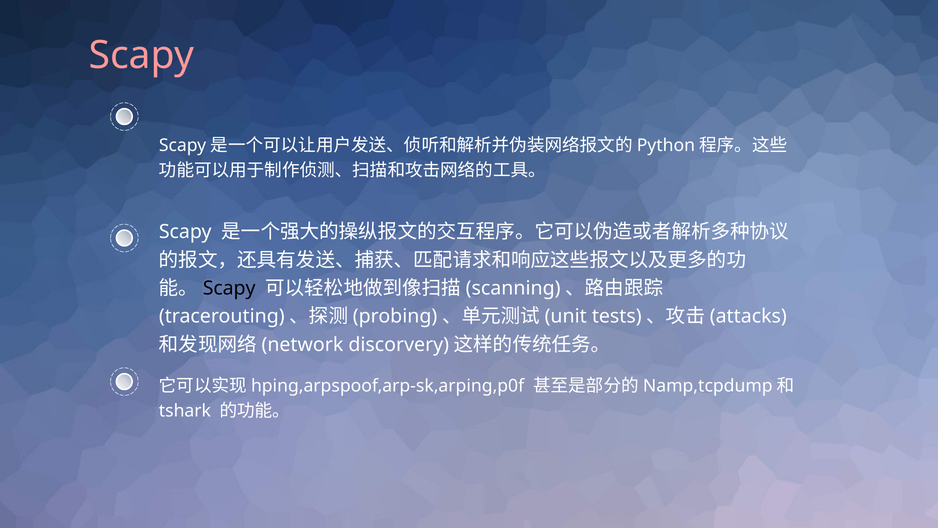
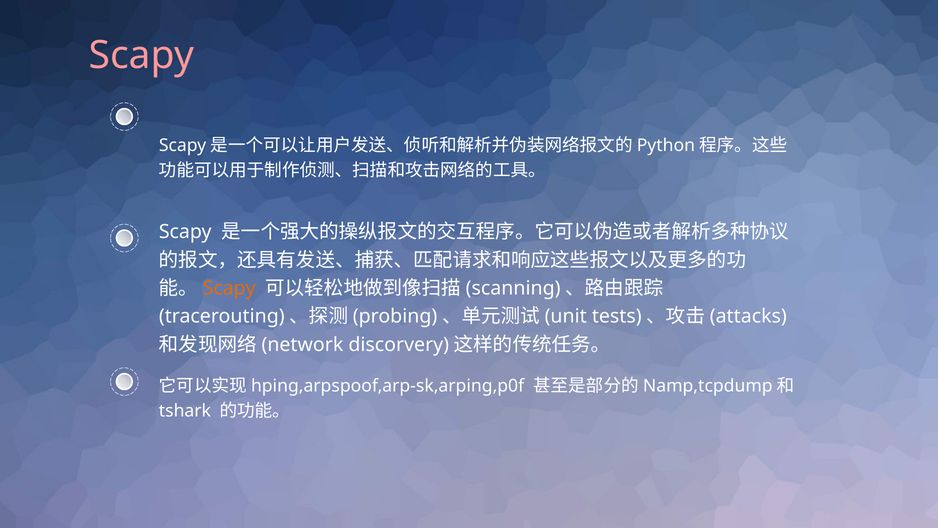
Scapy at (229, 288) colour: black -> orange
